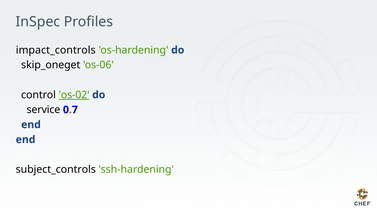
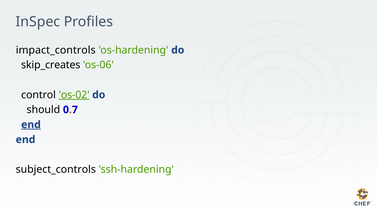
skip_oneget: skip_oneget -> skip_creates
service: service -> should
end at (31, 125) underline: none -> present
